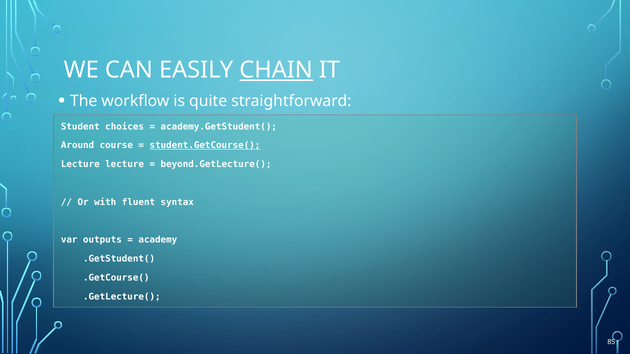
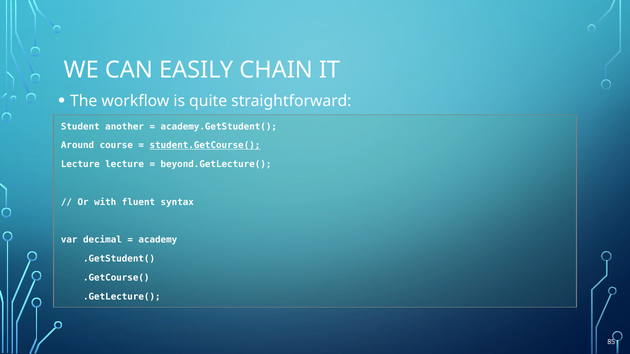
CHAIN underline: present -> none
choices: choices -> another
outputs: outputs -> decimal
